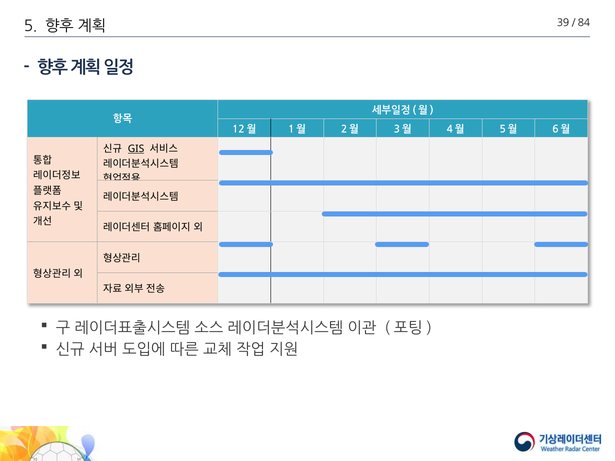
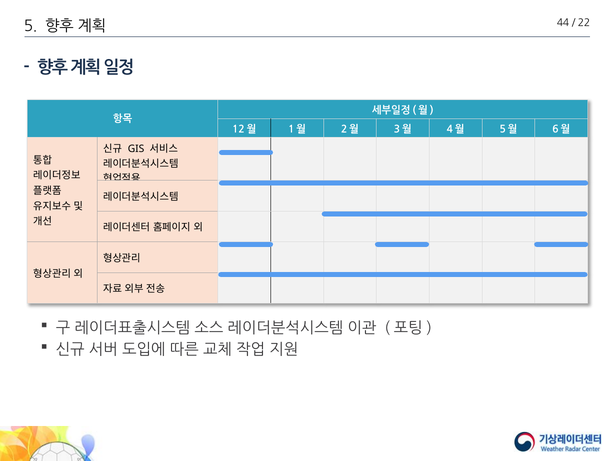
39: 39 -> 44
84: 84 -> 22
GIS underline: present -> none
